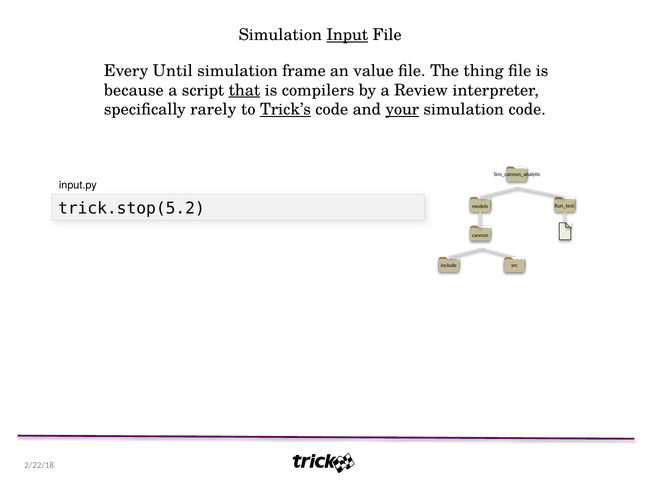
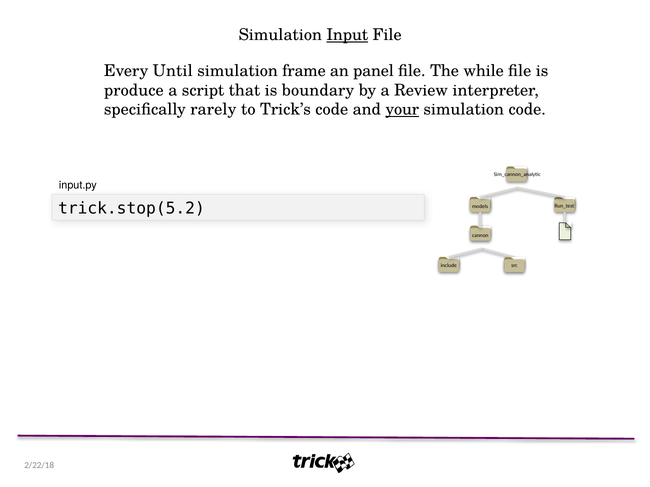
value: value -> panel
thing: thing -> while
because: because -> produce
that underline: present -> none
compilers: compilers -> boundary
Trick’s underline: present -> none
